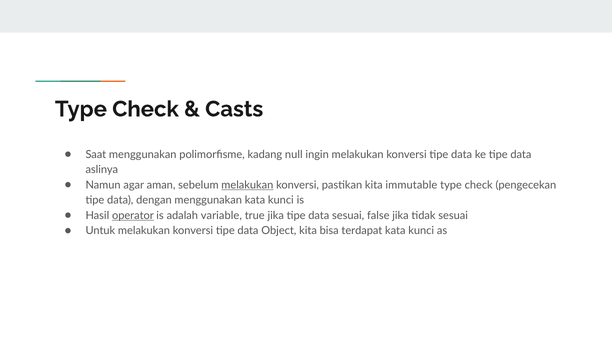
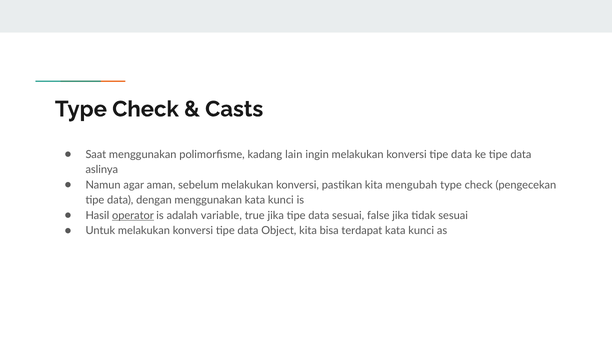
null: null -> lain
melakukan at (247, 185) underline: present -> none
immutable: immutable -> mengubah
